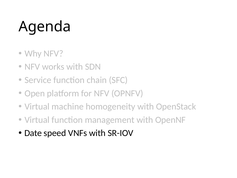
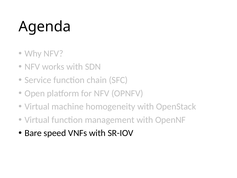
Date: Date -> Bare
